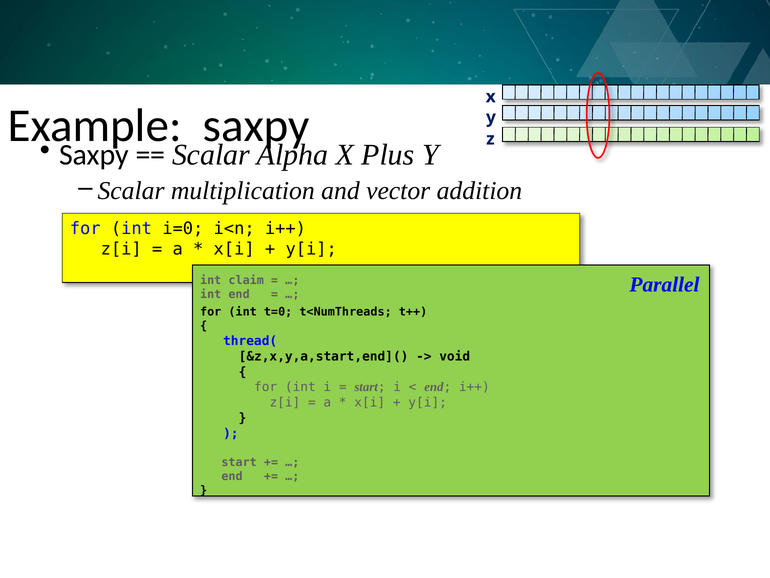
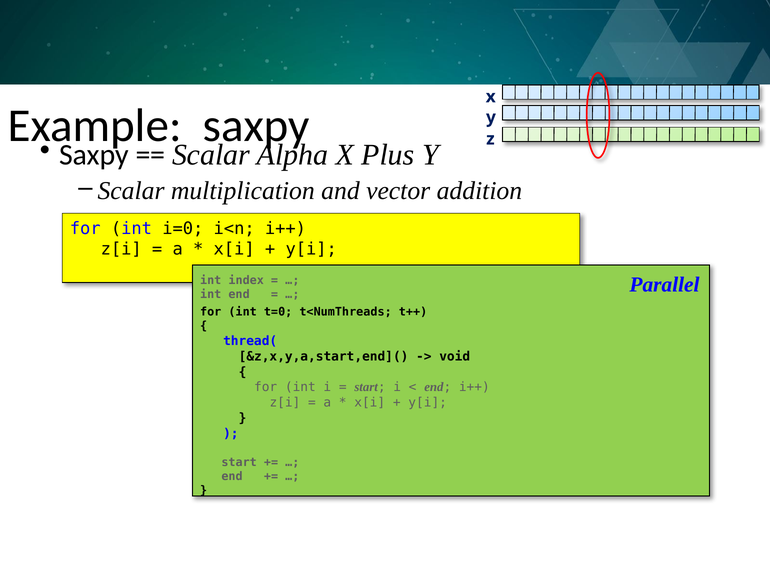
claim: claim -> index
